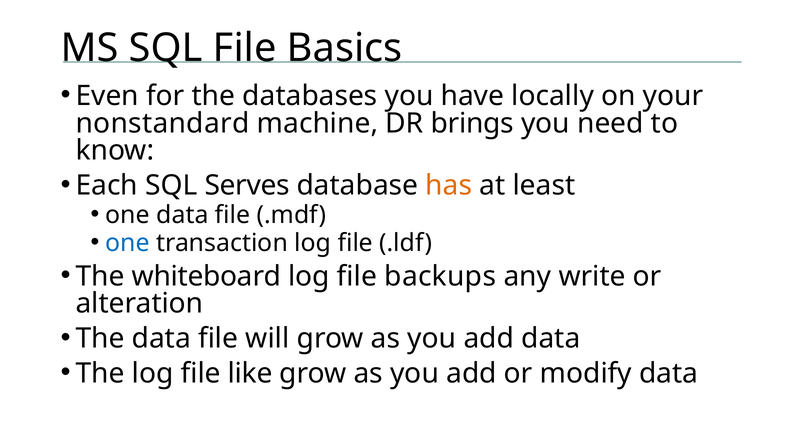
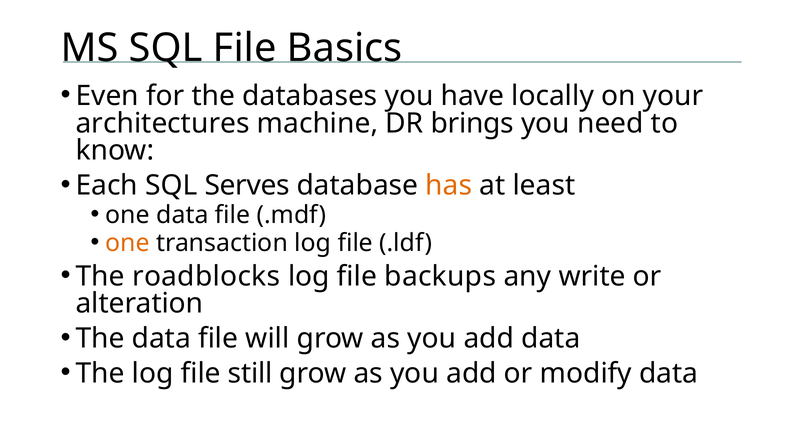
nonstandard: nonstandard -> architectures
one at (128, 243) colour: blue -> orange
whiteboard: whiteboard -> roadblocks
like: like -> still
